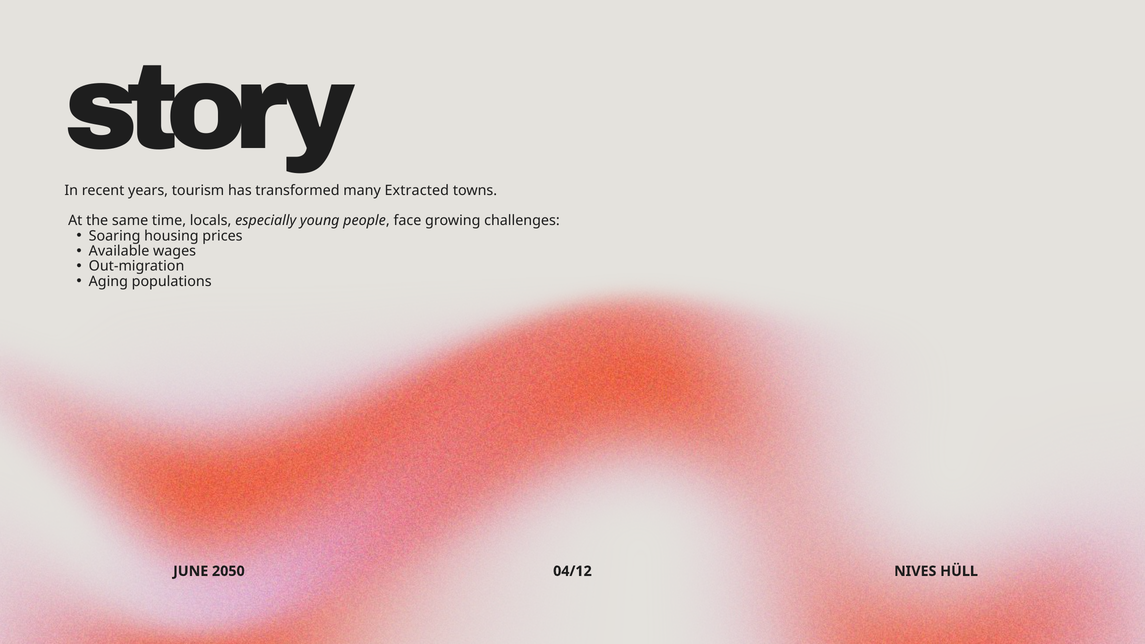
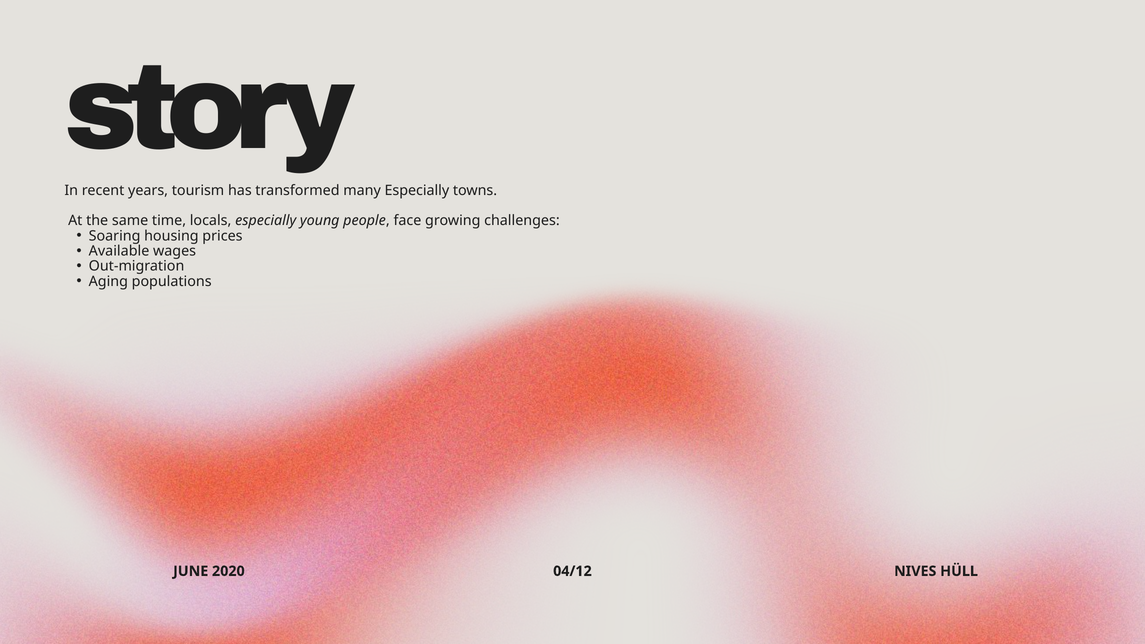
many Extracted: Extracted -> Especially
2050: 2050 -> 2020
